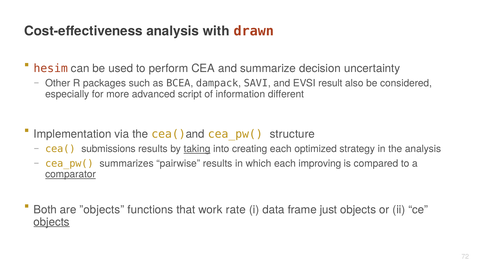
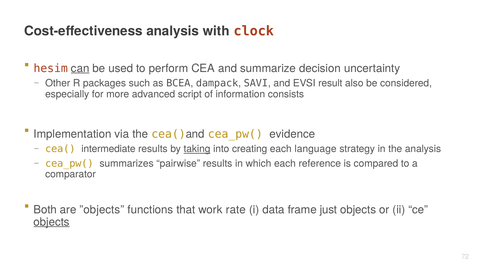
drawn: drawn -> clock
can underline: none -> present
different: different -> consists
structure: structure -> evidence
submissions: submissions -> intermediate
optimized: optimized -> language
improving: improving -> reference
comparator underline: present -> none
